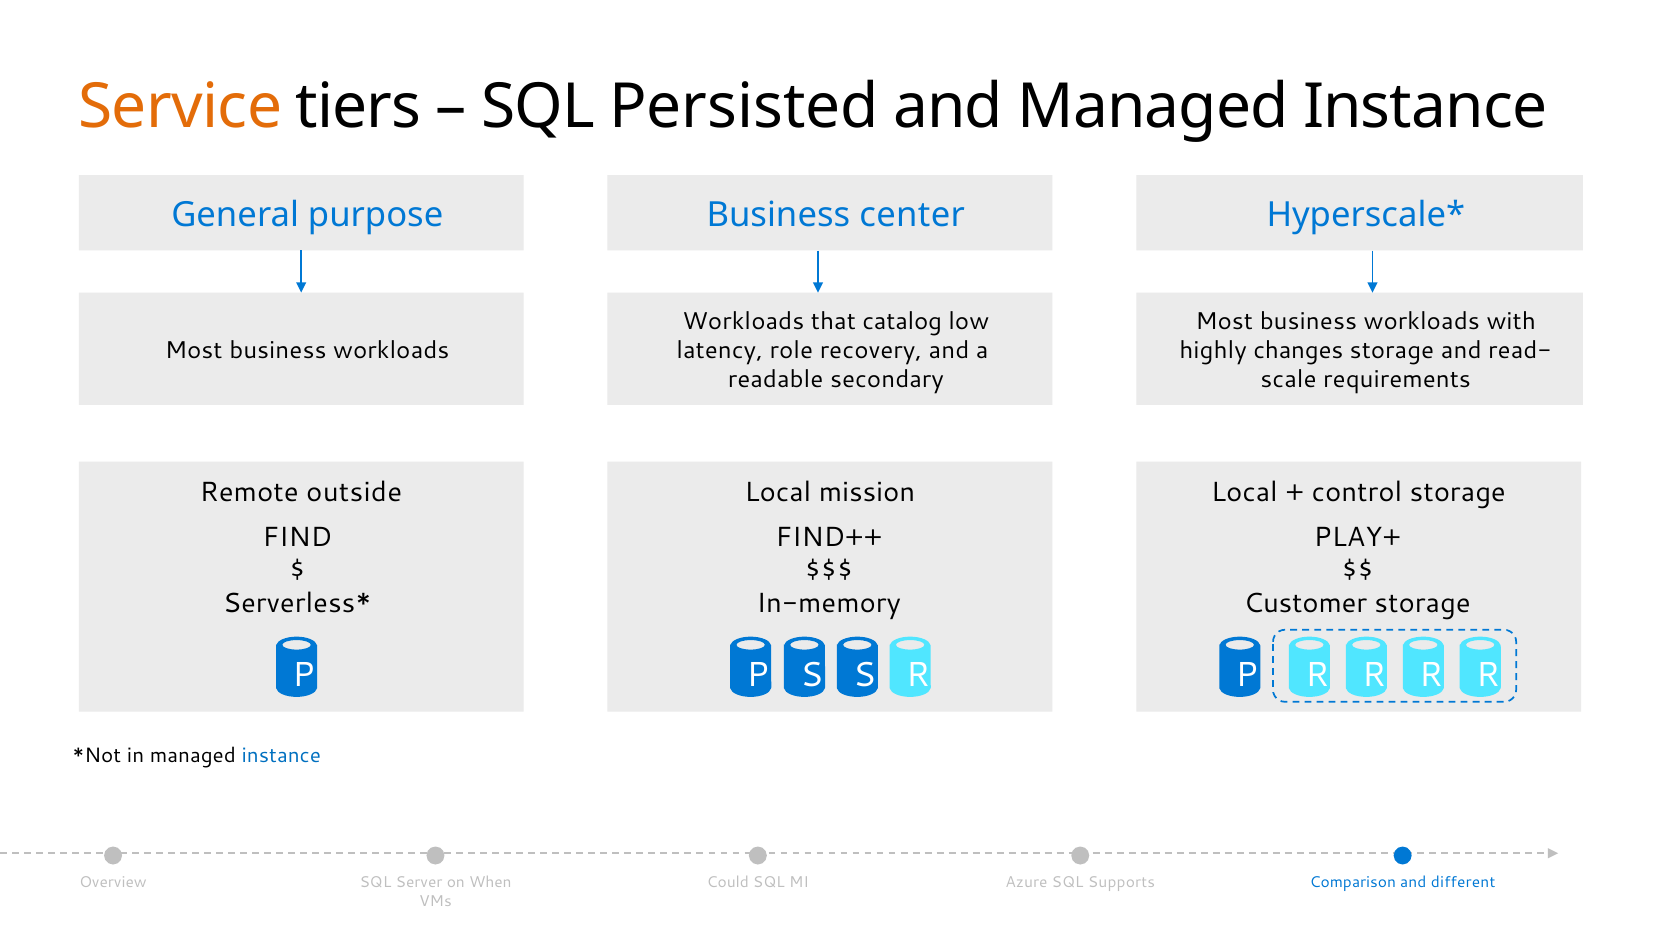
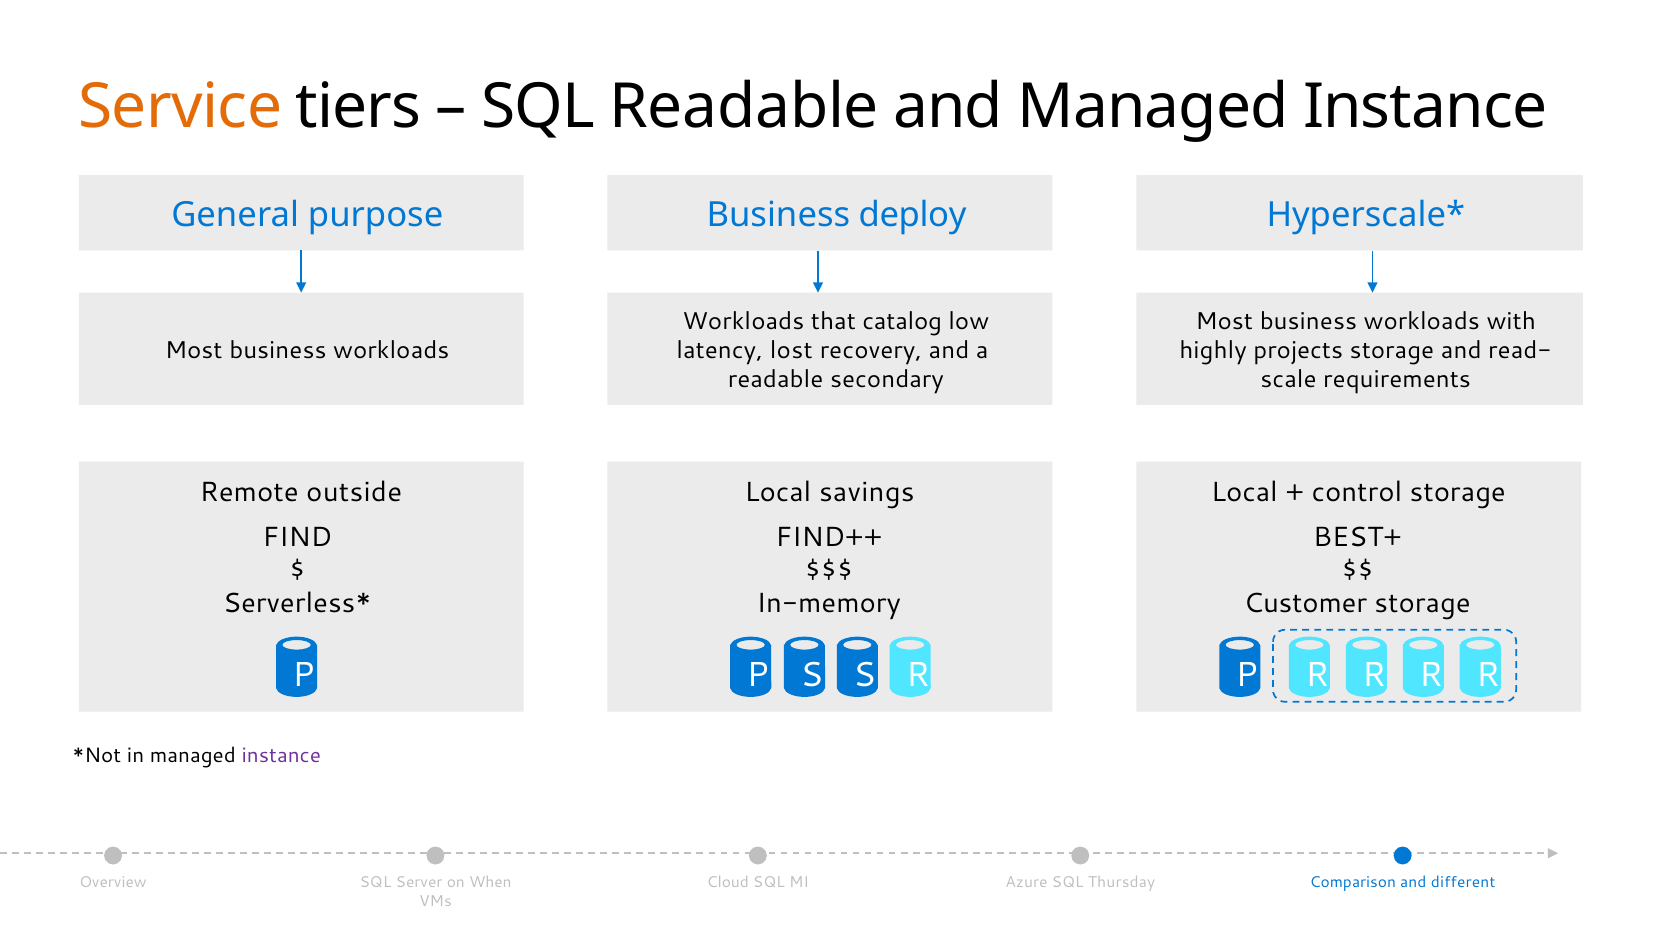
SQL Persisted: Persisted -> Readable
center: center -> deploy
role: role -> lost
changes: changes -> projects
mission: mission -> savings
PLAY+: PLAY+ -> BEST+
instance at (281, 756) colour: blue -> purple
Could: Could -> Cloud
Supports: Supports -> Thursday
